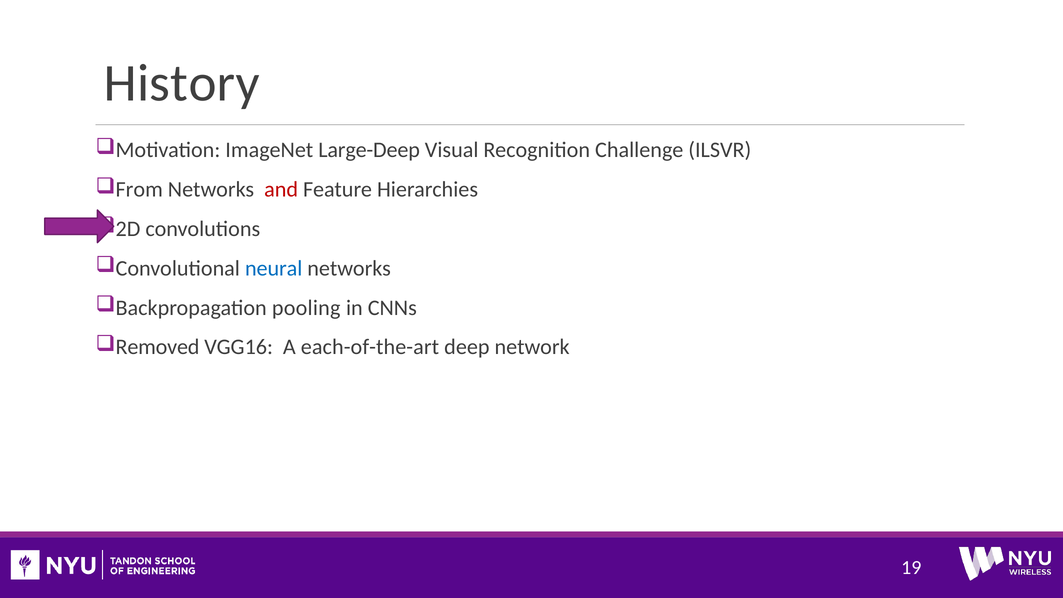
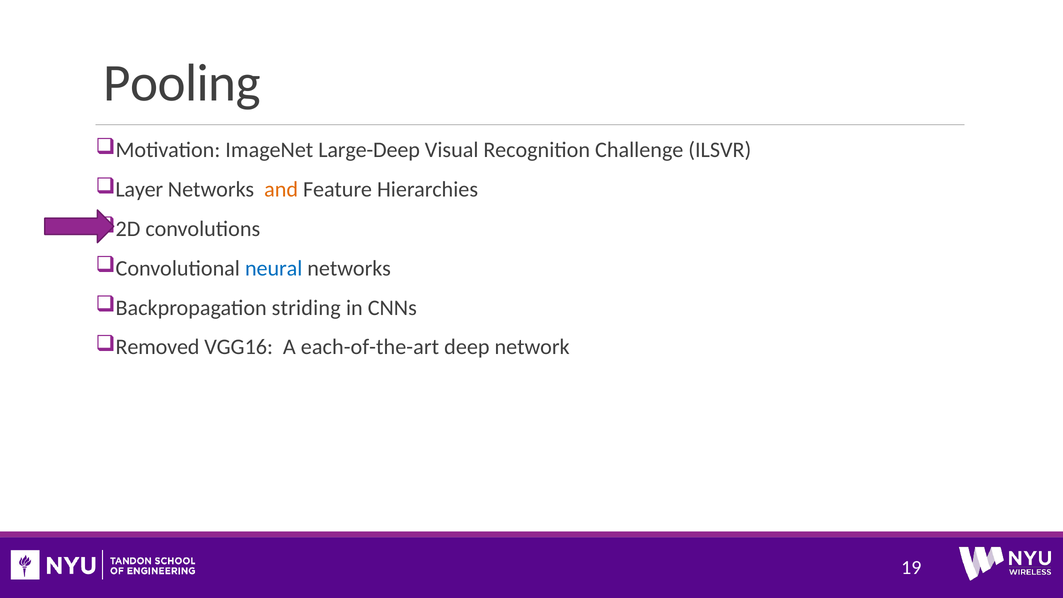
History: History -> Pooling
From: From -> Layer
and colour: red -> orange
pooling: pooling -> striding
